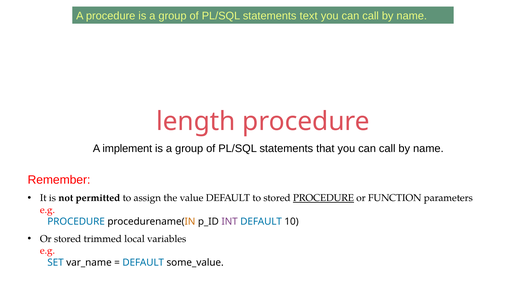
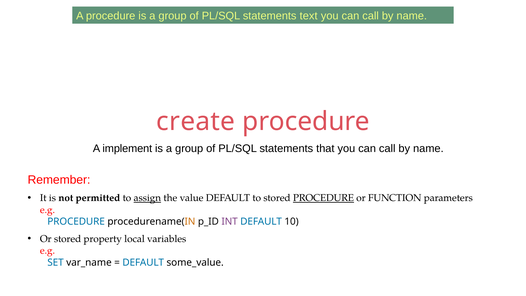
length: length -> create
assign underline: none -> present
trimmed: trimmed -> property
